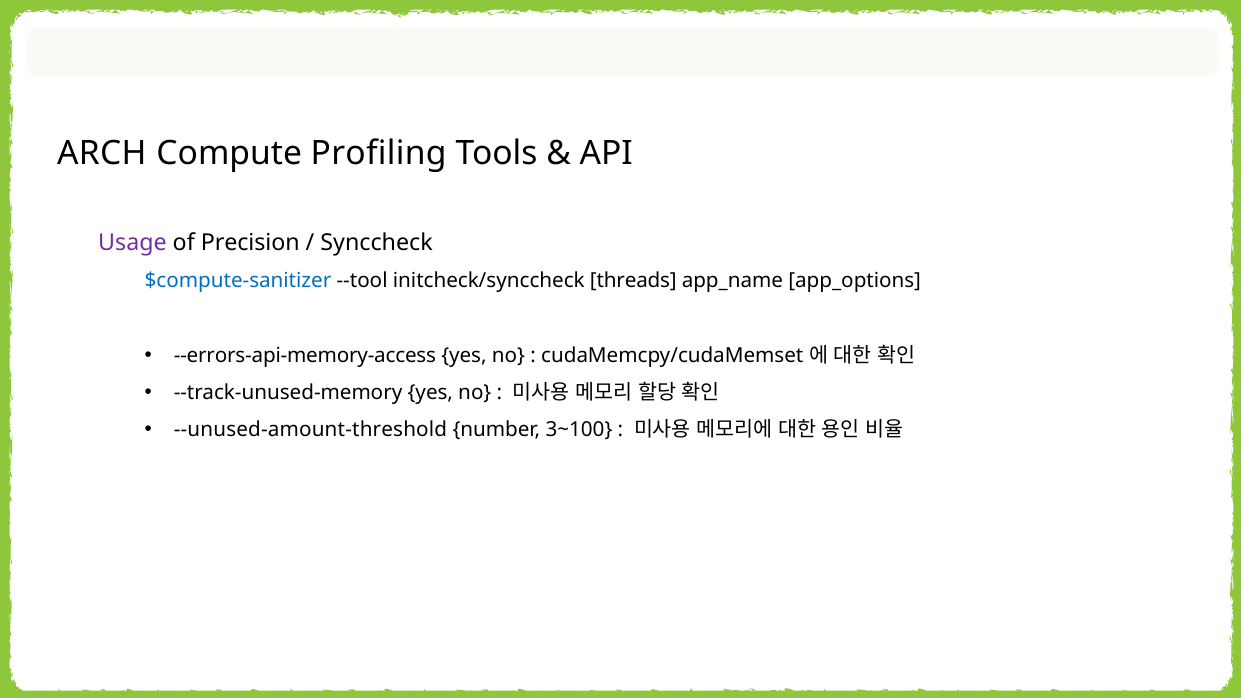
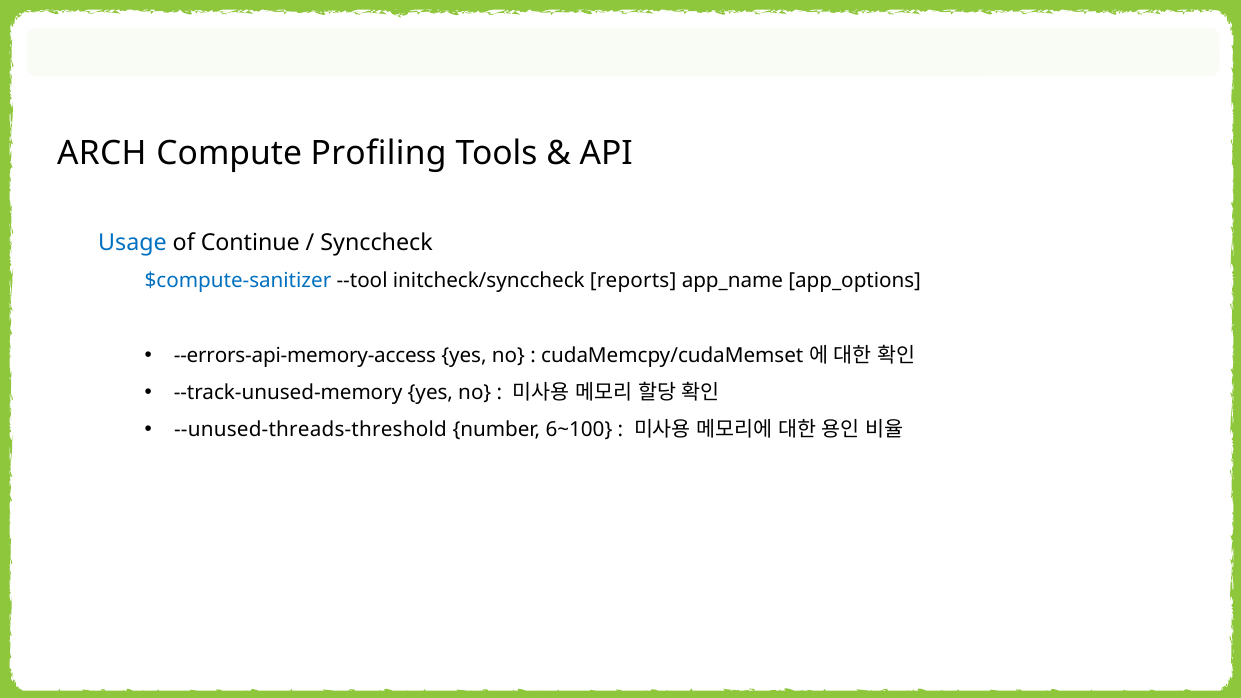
Usage colour: purple -> blue
Precision: Precision -> Continue
threads: threads -> reports
--unused-amount-threshold: --unused-amount-threshold -> --unused-threads-threshold
3~100: 3~100 -> 6~100
